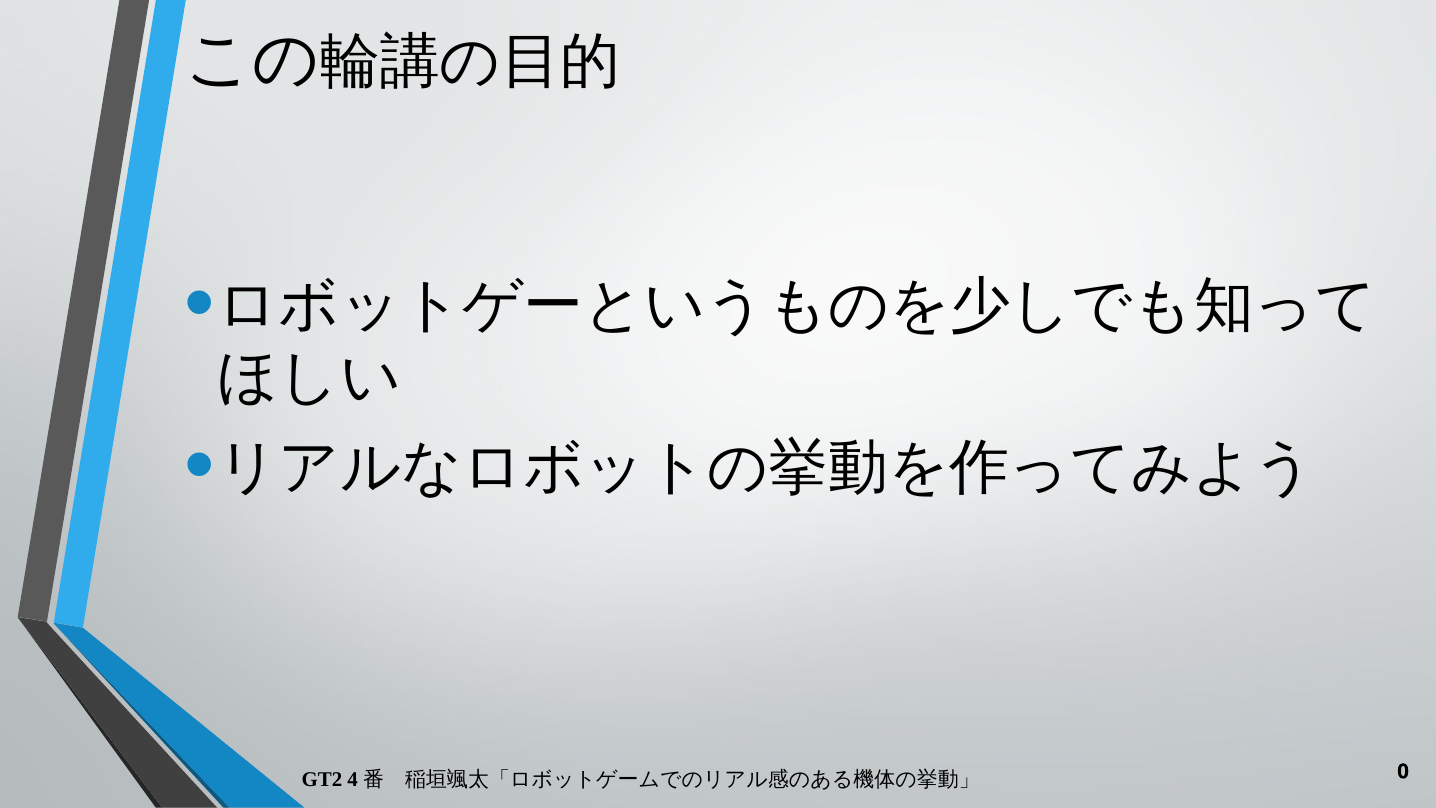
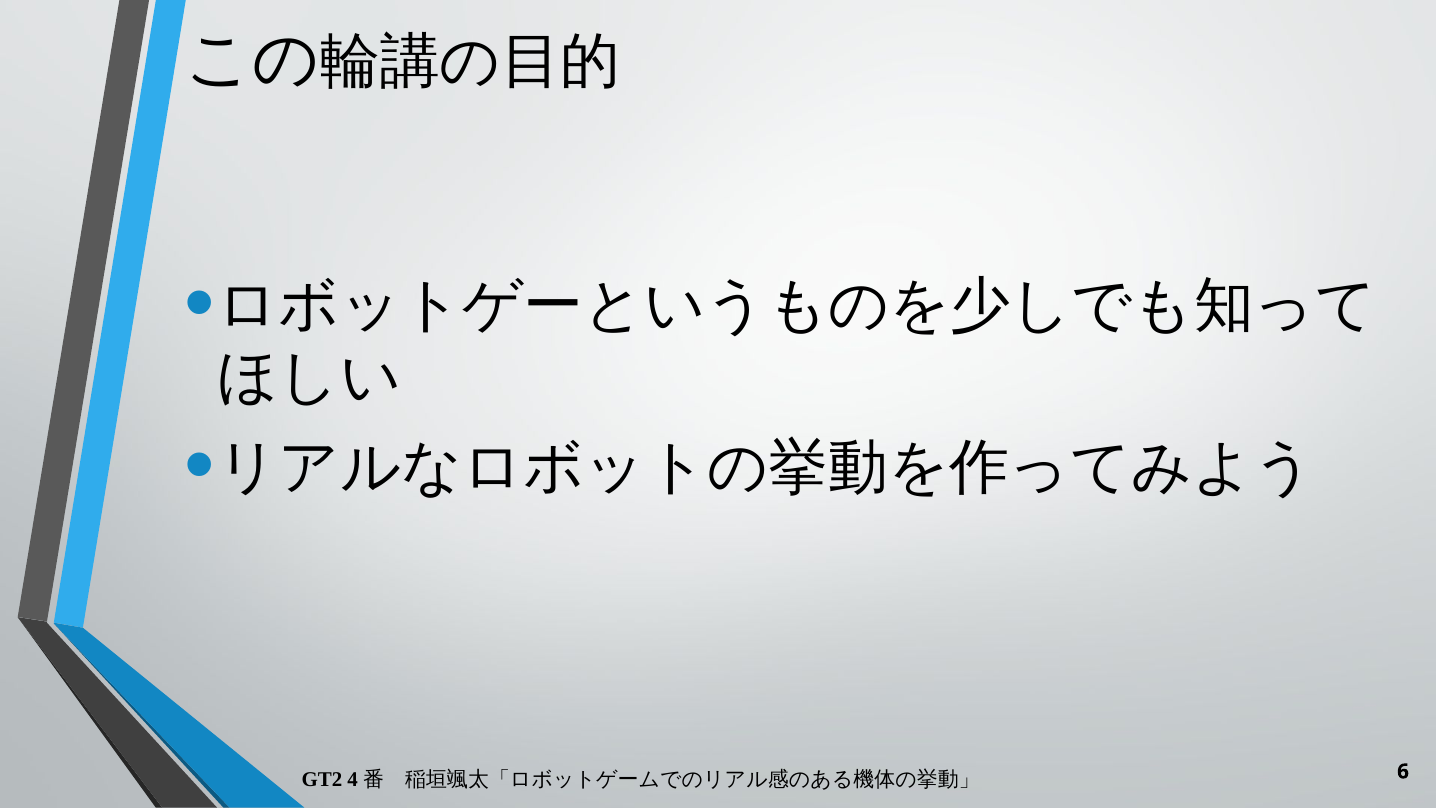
0: 0 -> 6
